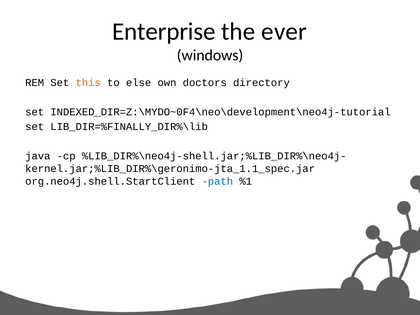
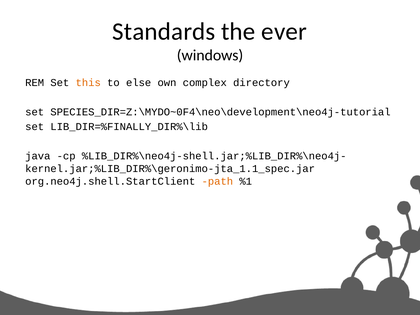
Enterprise: Enterprise -> Standards
doctors: doctors -> complex
INDEXED_DIR=Z:\MYDO~0F4\neo\development\neo4j-tutorial: INDEXED_DIR=Z:\MYDO~0F4\neo\development\neo4j-tutorial -> SPECIES_DIR=Z:\MYDO~0F4\neo\development\neo4j-tutorial
path colour: blue -> orange
